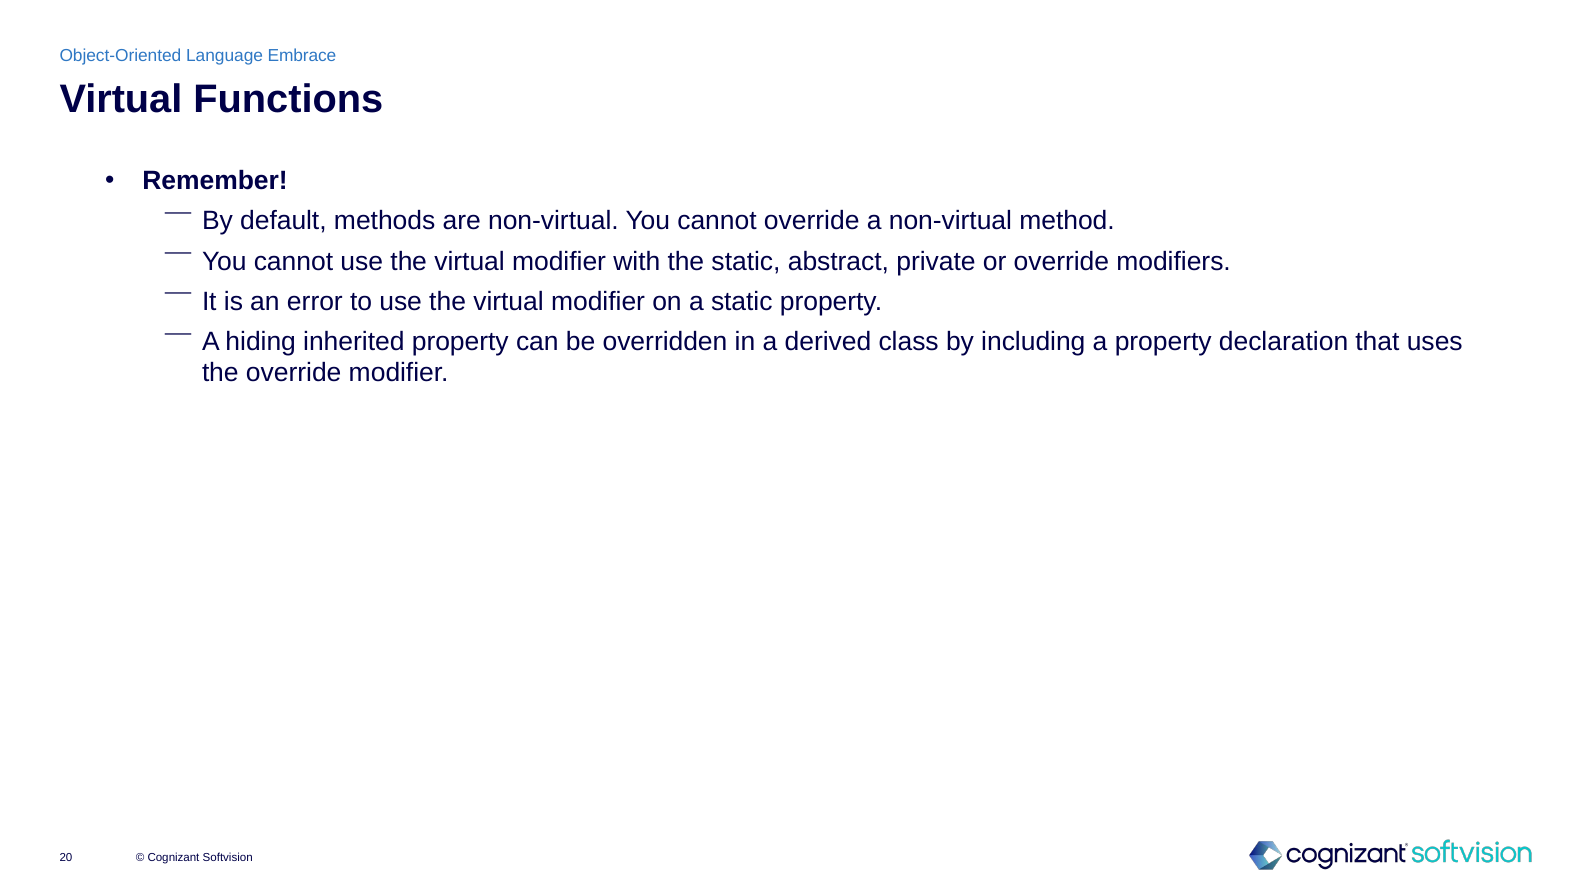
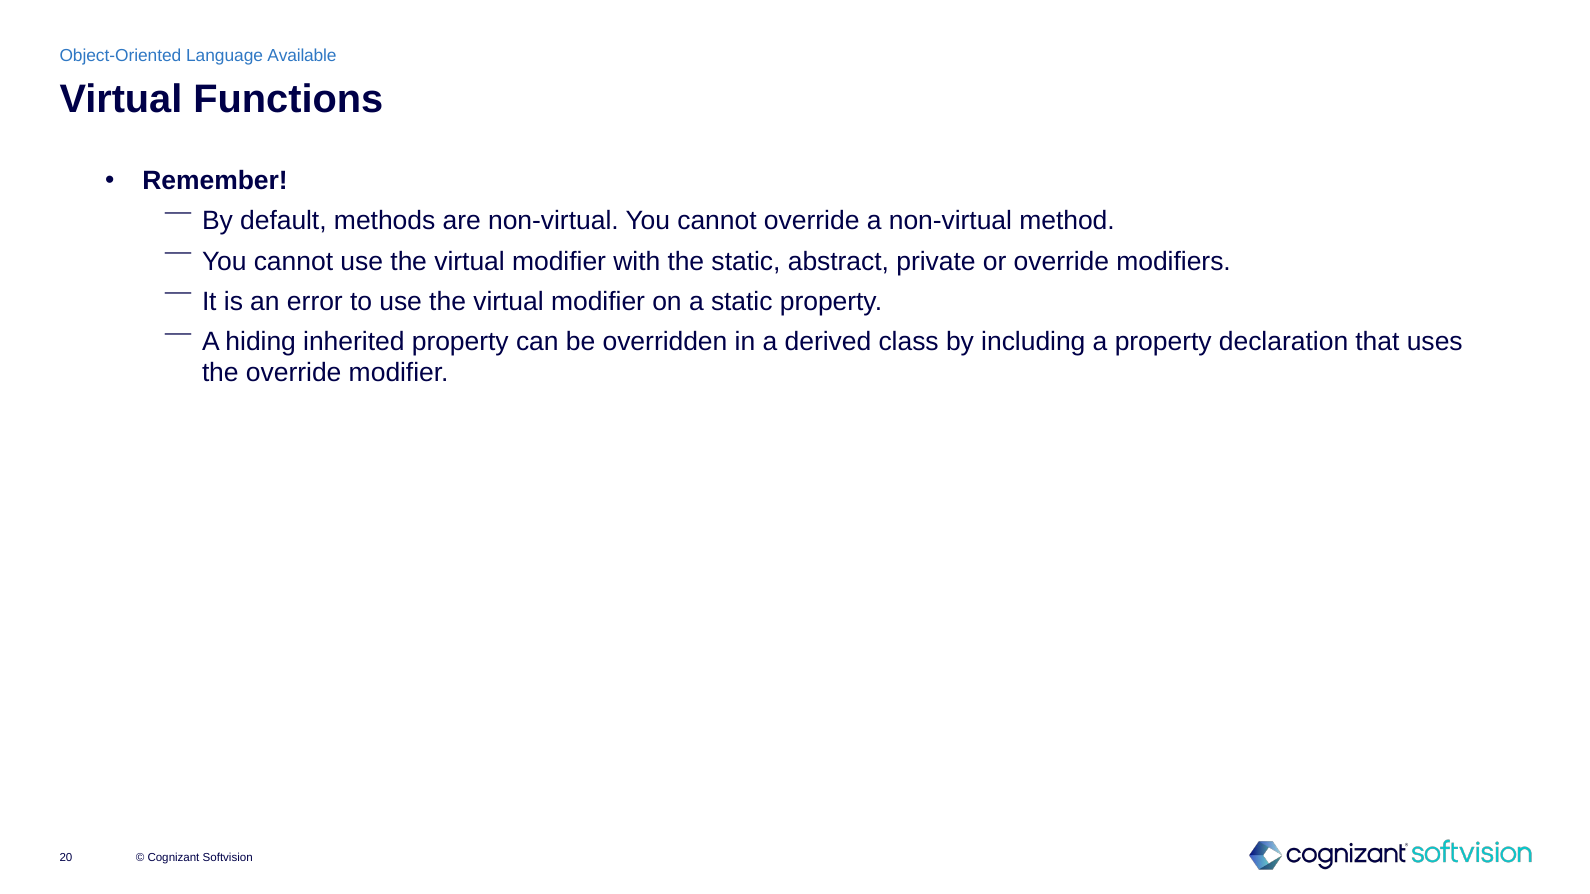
Embrace: Embrace -> Available
